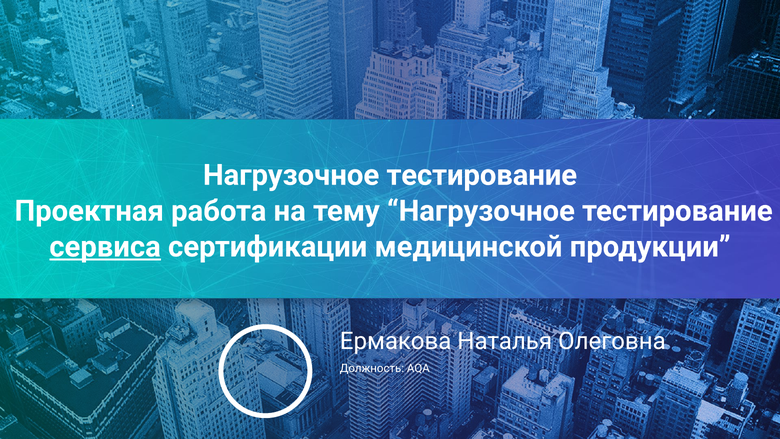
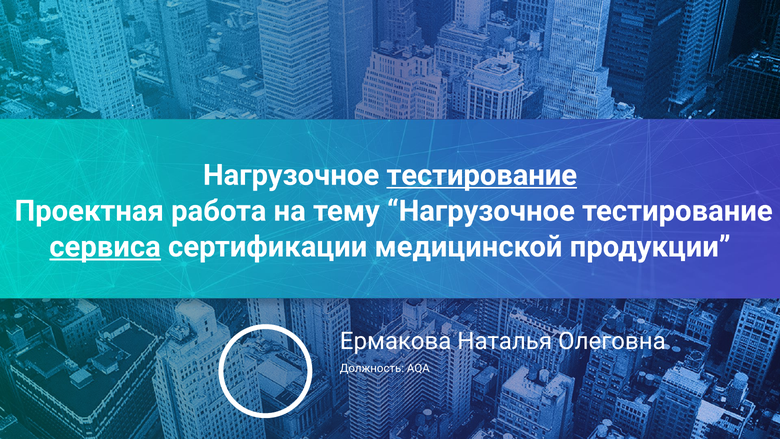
тестирование at (482, 175) underline: none -> present
